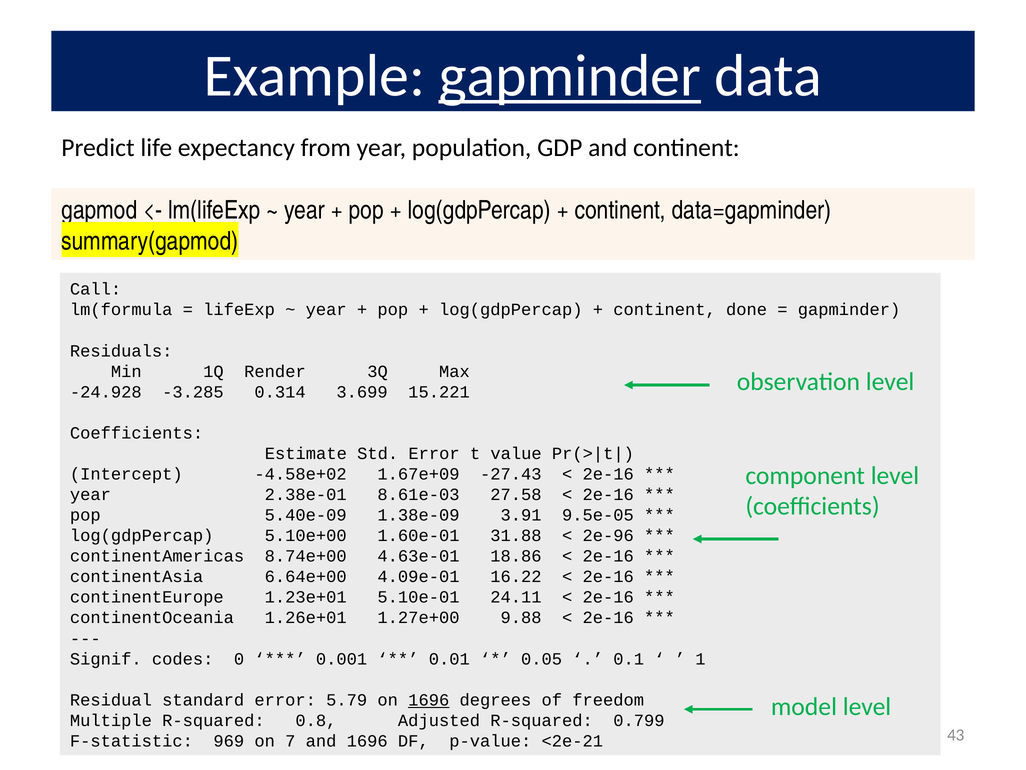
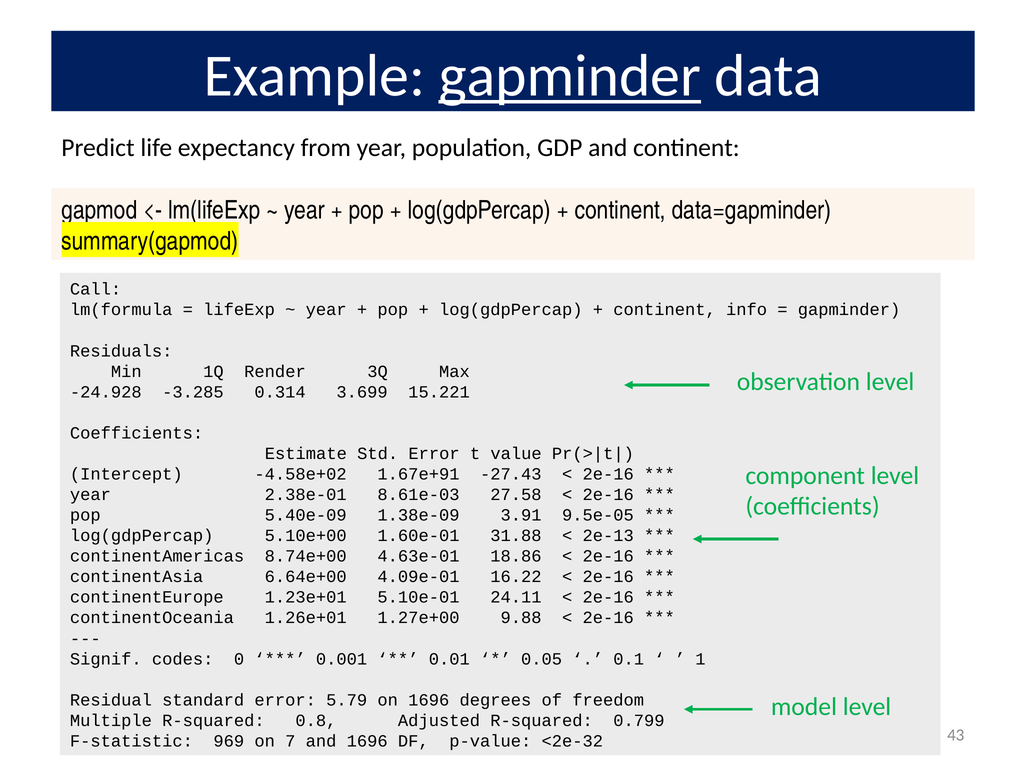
done: done -> info
1.67e+09: 1.67e+09 -> 1.67e+91
2e-96: 2e-96 -> 2e-13
1696 at (429, 700) underline: present -> none
<2e-21: <2e-21 -> <2e-32
